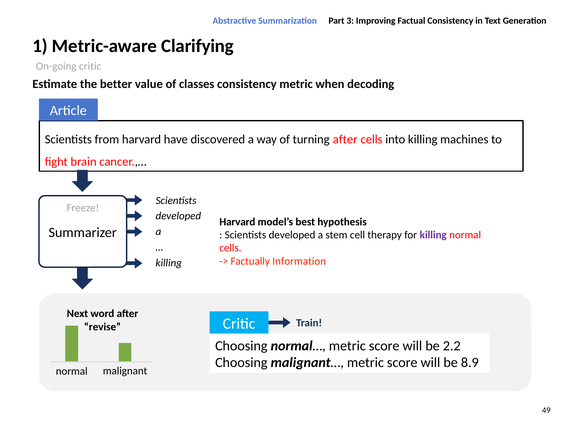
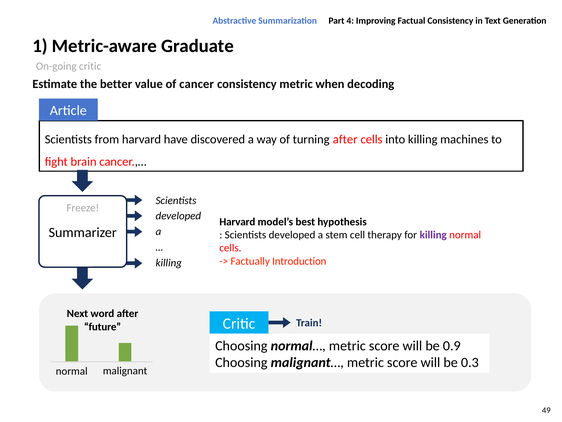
3: 3 -> 4
Clarifying: Clarifying -> Graduate
classes: classes -> cancer
Information: Information -> Introduction
revise: revise -> future
2.2: 2.2 -> 0.9
8.9: 8.9 -> 0.3
